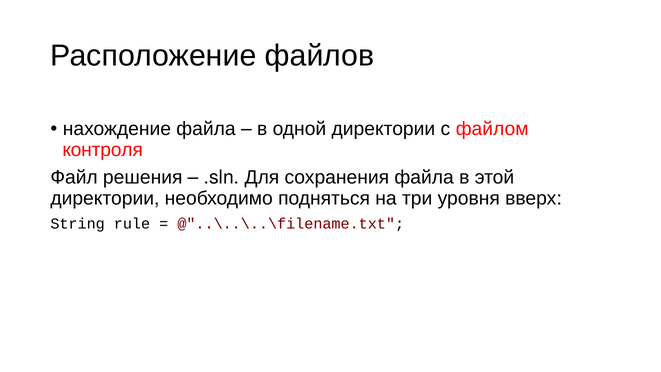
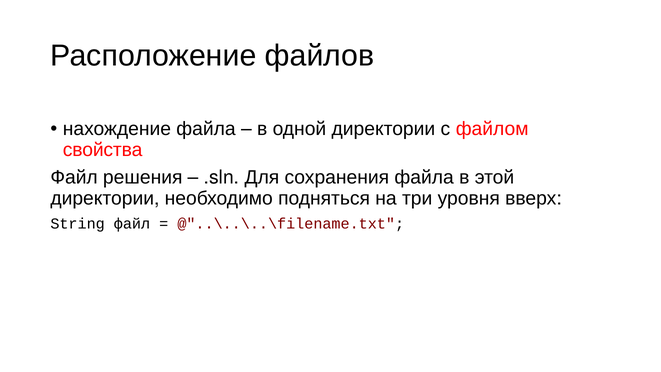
контроля: контроля -> свойства
String rule: rule -> файл
